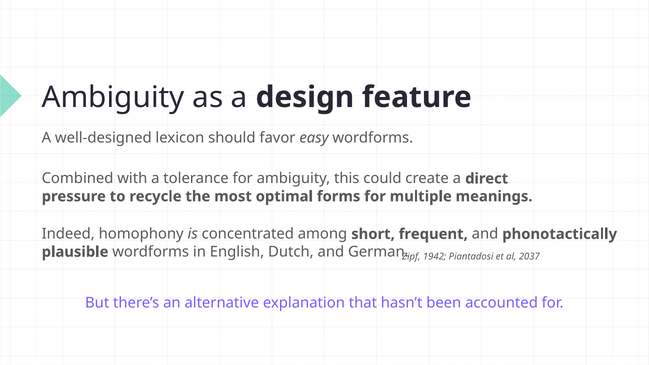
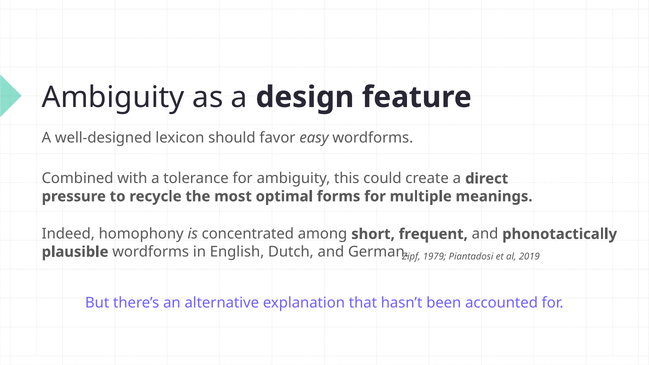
1942: 1942 -> 1979
2037: 2037 -> 2019
